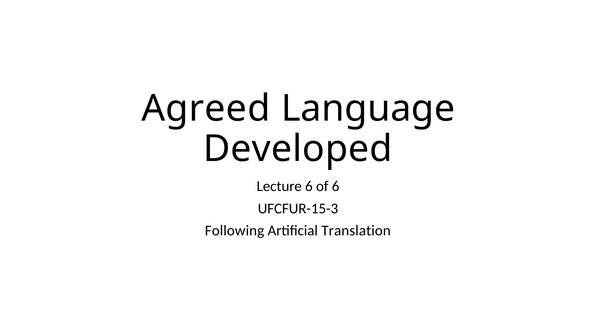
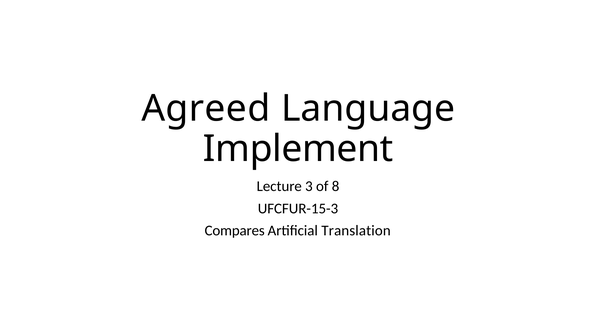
Developed: Developed -> Implement
Lecture 6: 6 -> 3
of 6: 6 -> 8
Following: Following -> Compares
